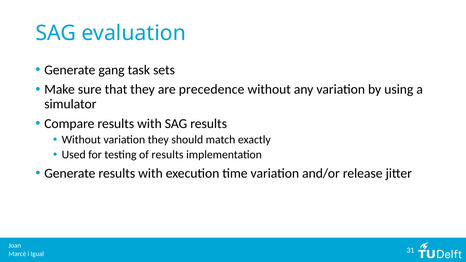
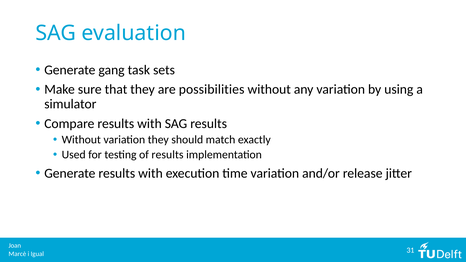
precedence: precedence -> possibilities
